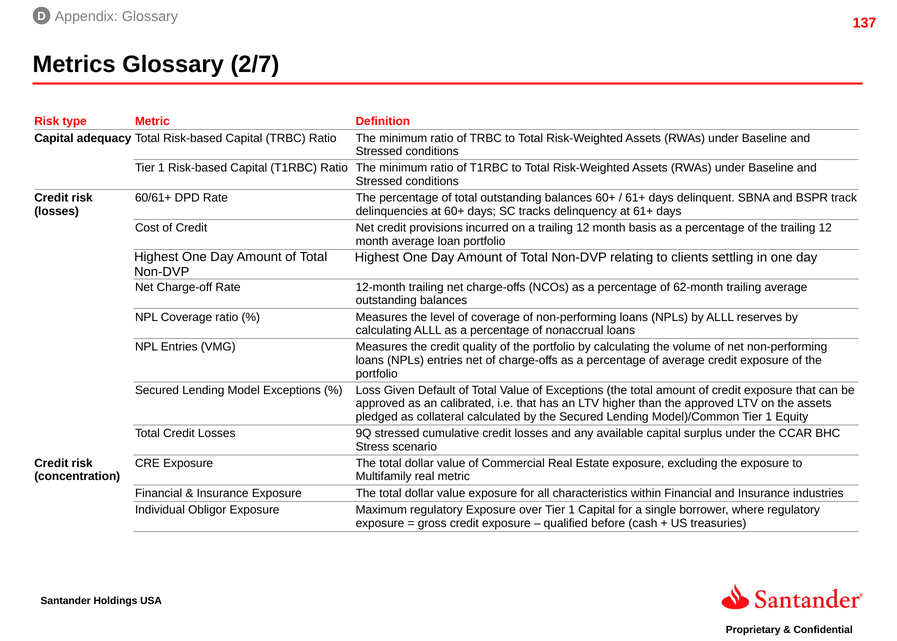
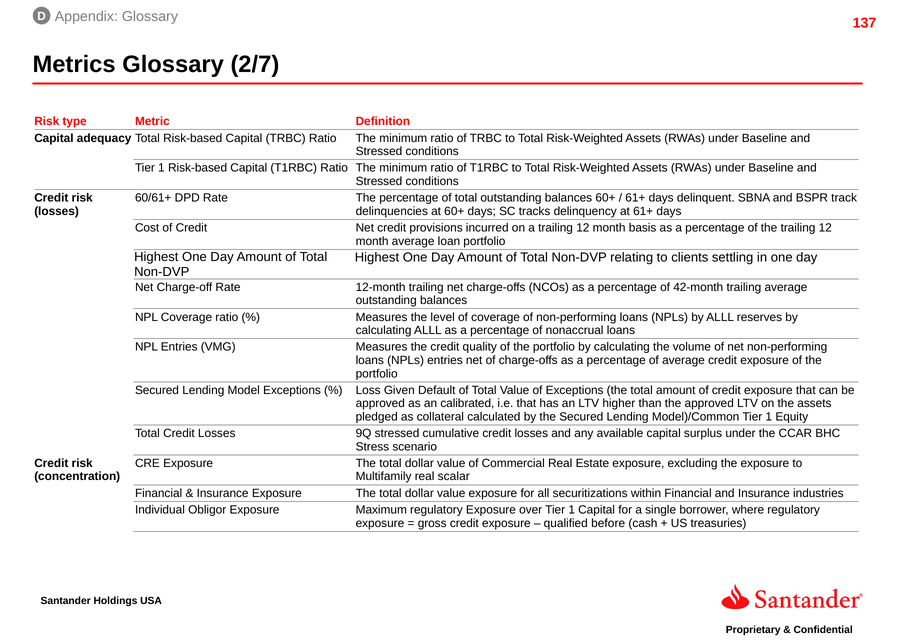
62-month: 62-month -> 42-month
real metric: metric -> scalar
characteristics: characteristics -> securitizations
